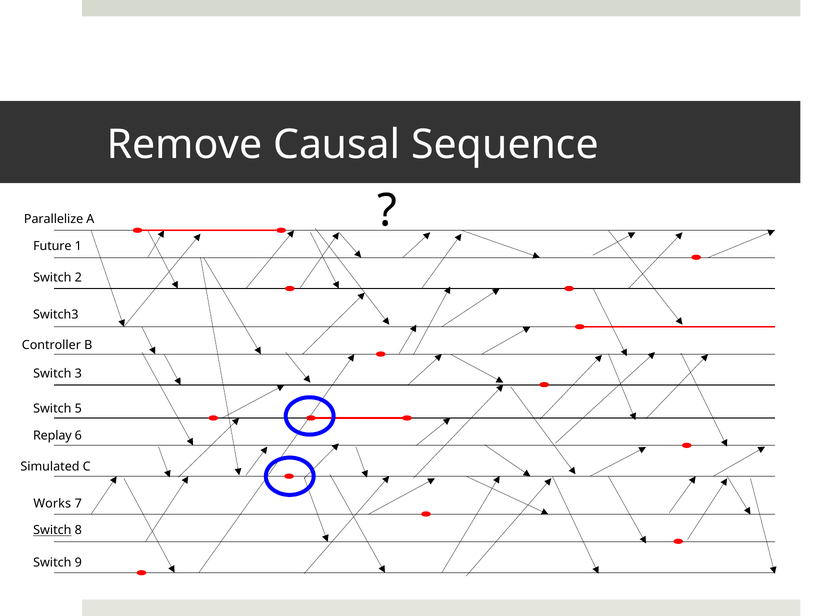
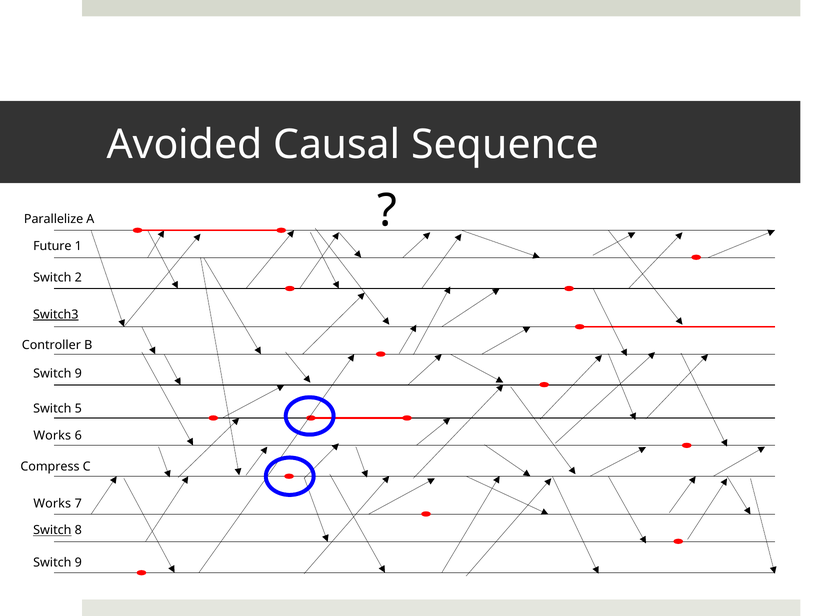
Remove: Remove -> Avoided
Switch3 underline: none -> present
3 at (78, 373): 3 -> 9
Replay at (52, 435): Replay -> Works
Simulated: Simulated -> Compress
